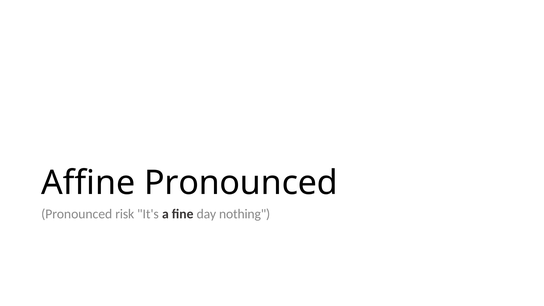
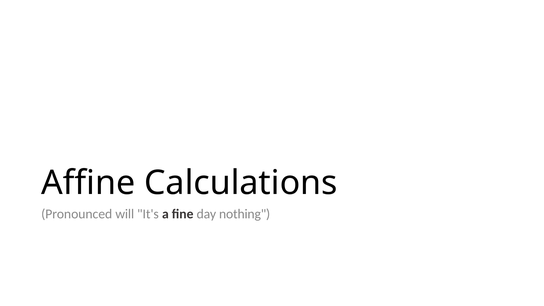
Affine Pronounced: Pronounced -> Calculations
risk: risk -> will
